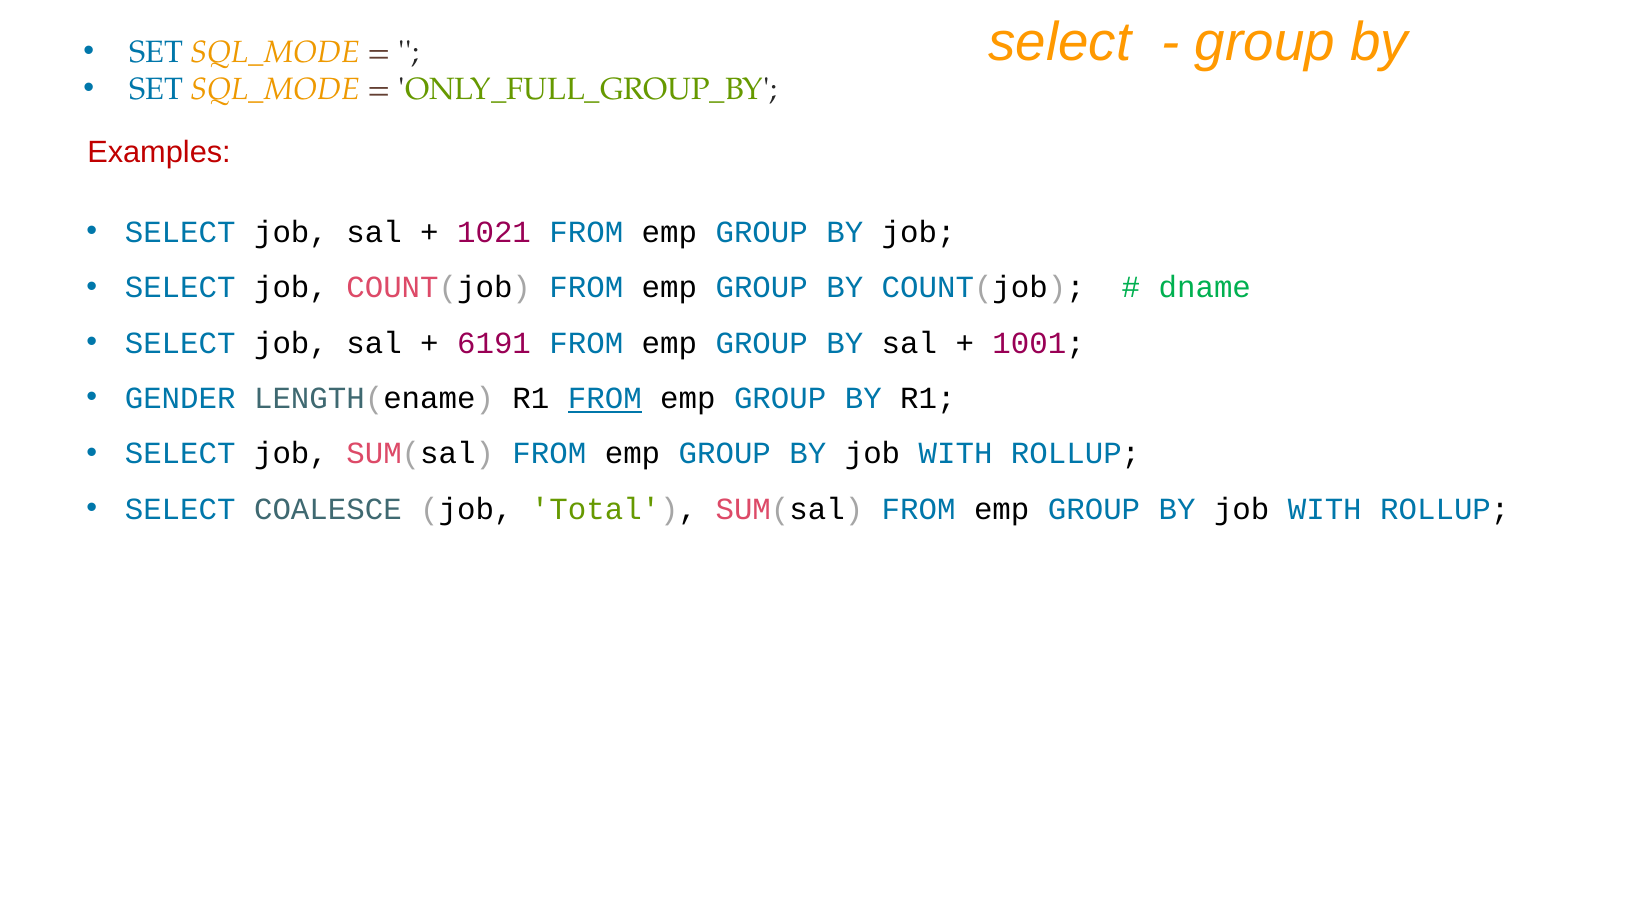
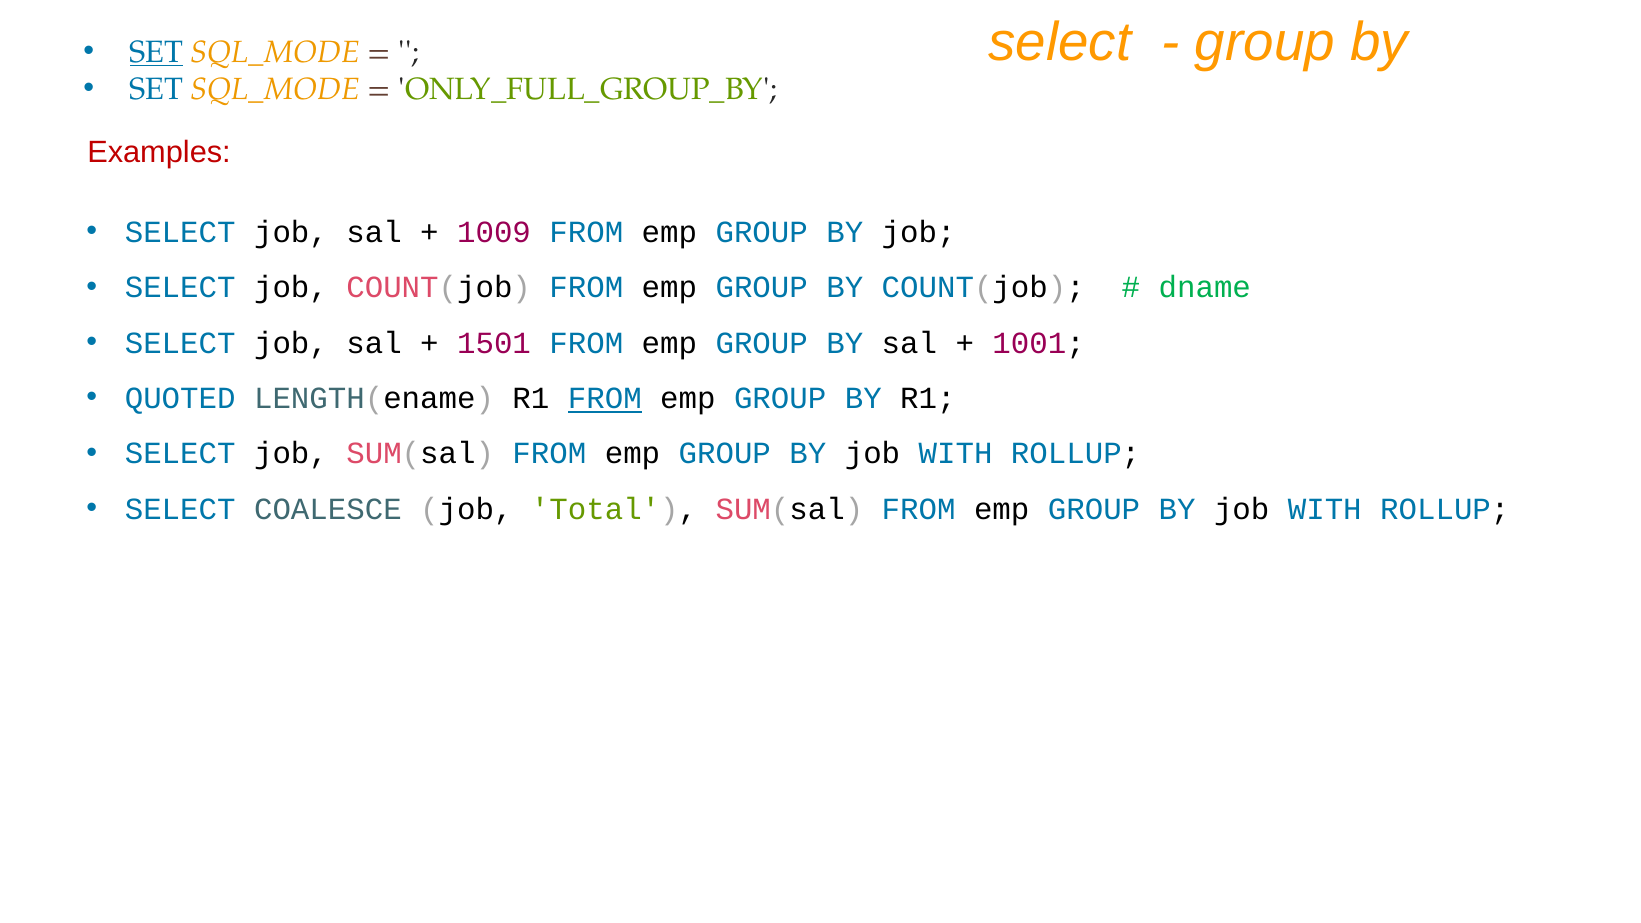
SET at (156, 52) underline: none -> present
1021: 1021 -> 1009
6191: 6191 -> 1501
GENDER: GENDER -> QUOTED
